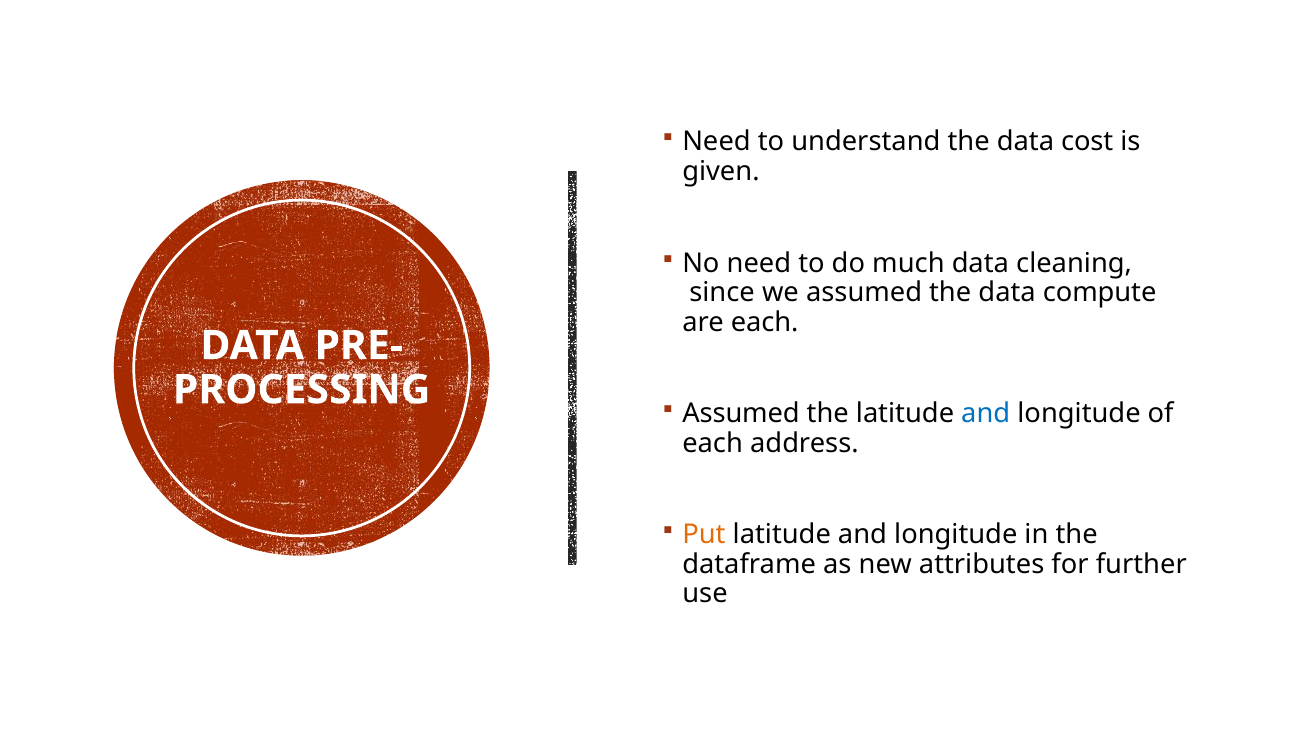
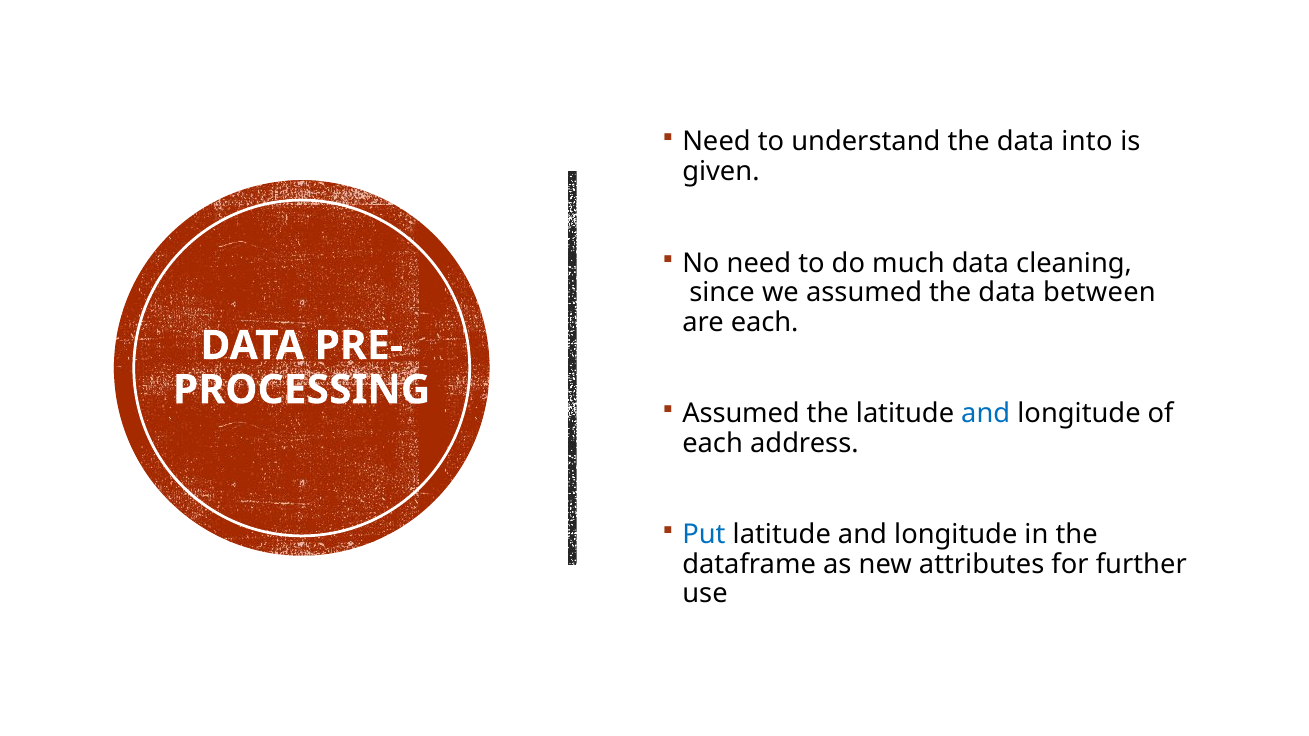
cost: cost -> into
compute: compute -> between
Put colour: orange -> blue
